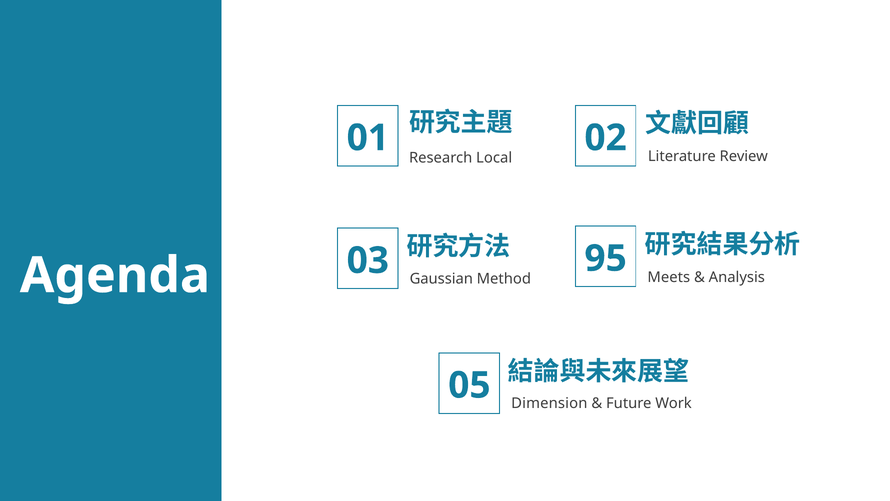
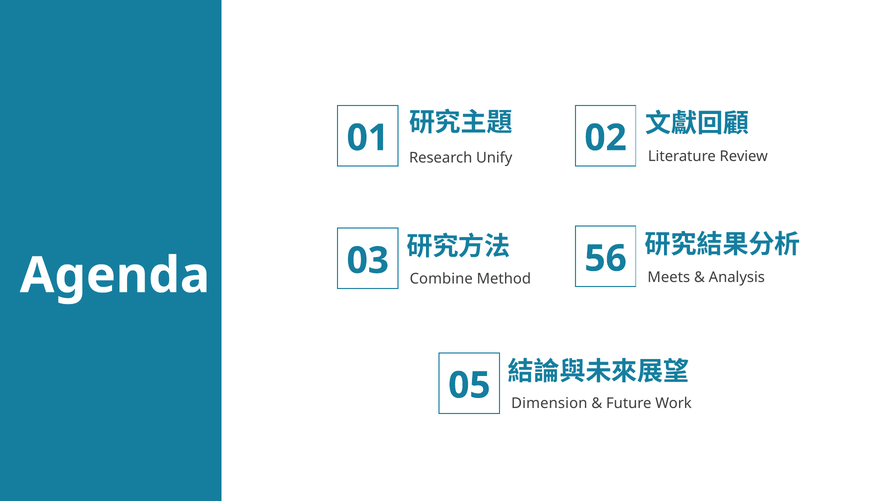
Local: Local -> Unify
95: 95 -> 56
Gaussian: Gaussian -> Combine
